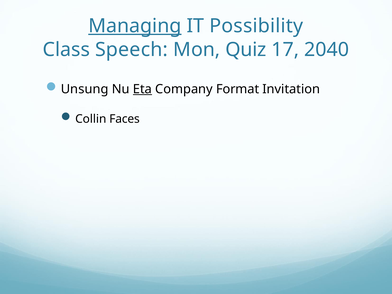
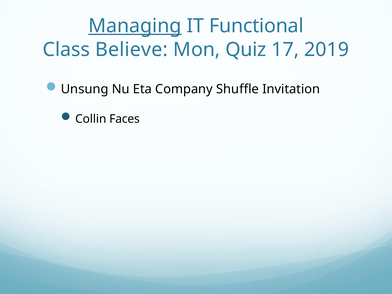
Possibility: Possibility -> Functional
Speech: Speech -> Believe
2040: 2040 -> 2019
Eta underline: present -> none
Format: Format -> Shuffle
